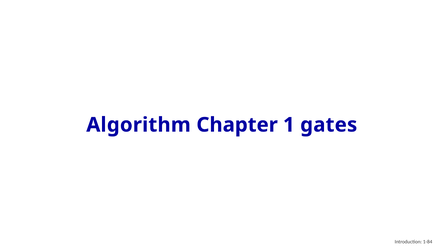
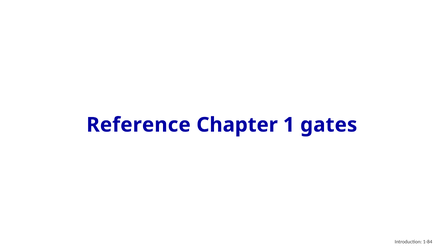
Algorithm: Algorithm -> Reference
